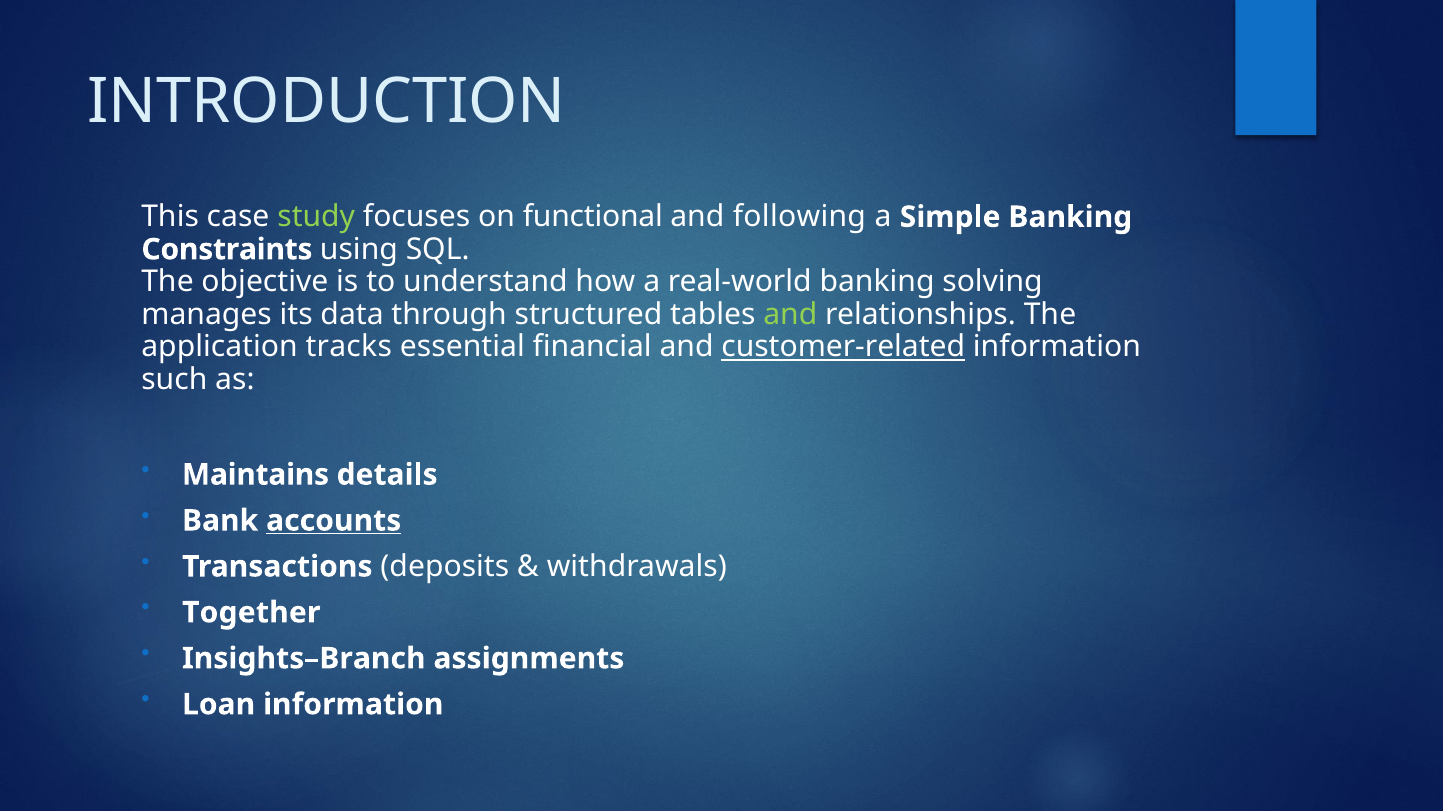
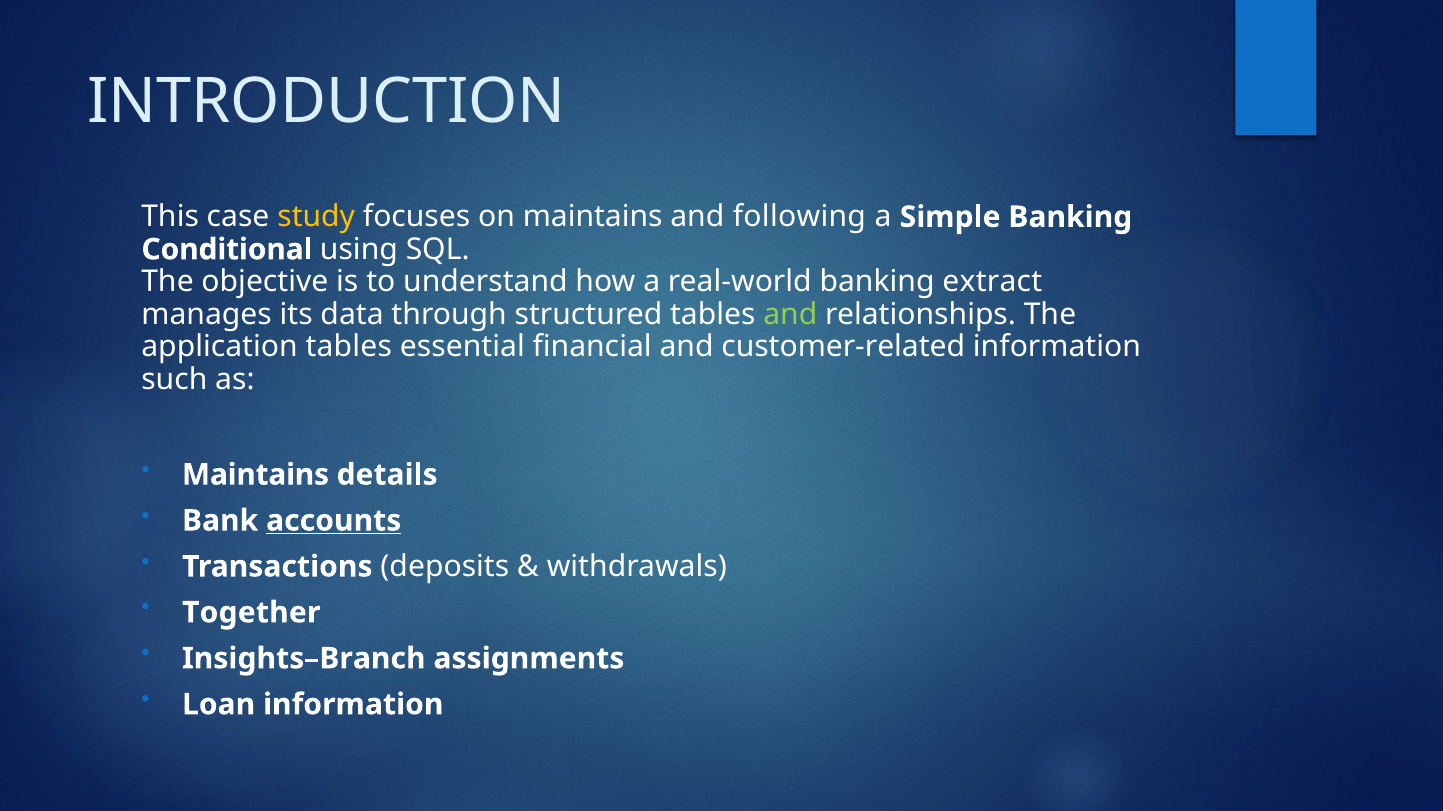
study colour: light green -> yellow
on functional: functional -> maintains
Constraints: Constraints -> Conditional
solving: solving -> extract
application tracks: tracks -> tables
customer-related underline: present -> none
